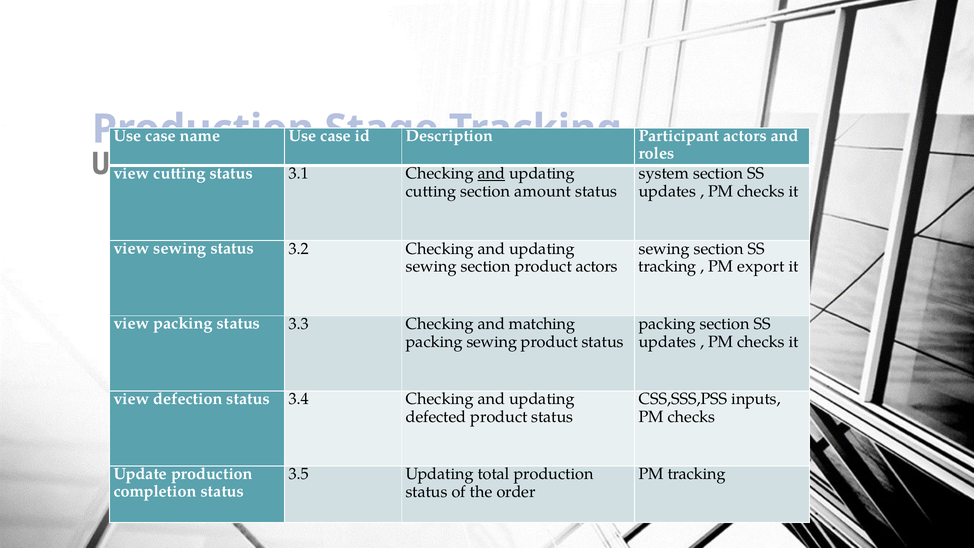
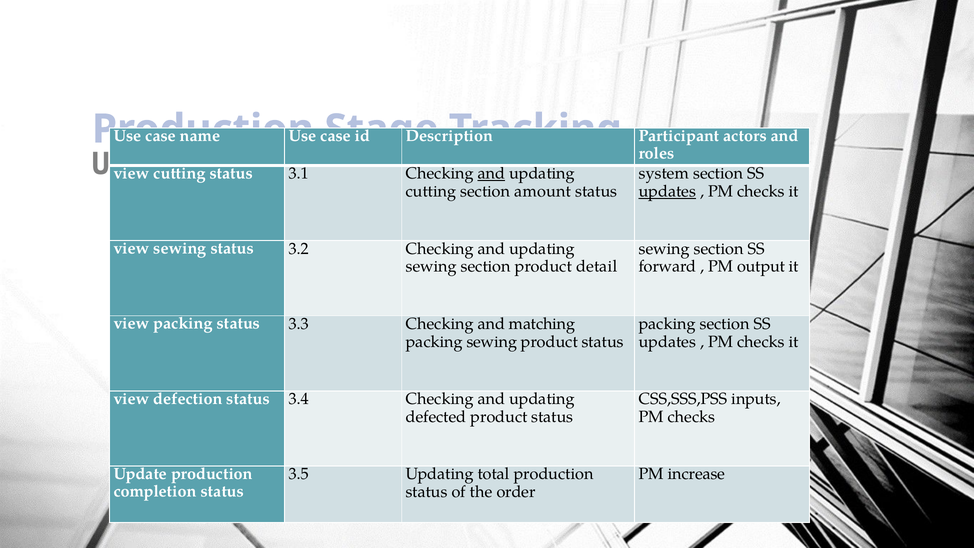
updates at (667, 191) underline: none -> present
product actors: actors -> detail
tracking at (667, 267): tracking -> forward
export: export -> output
PM tracking: tracking -> increase
